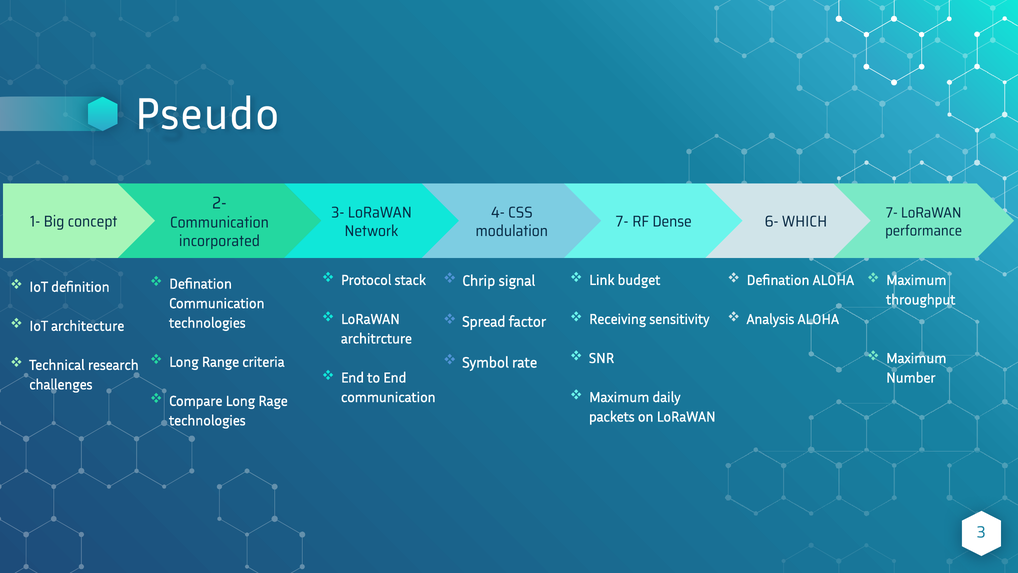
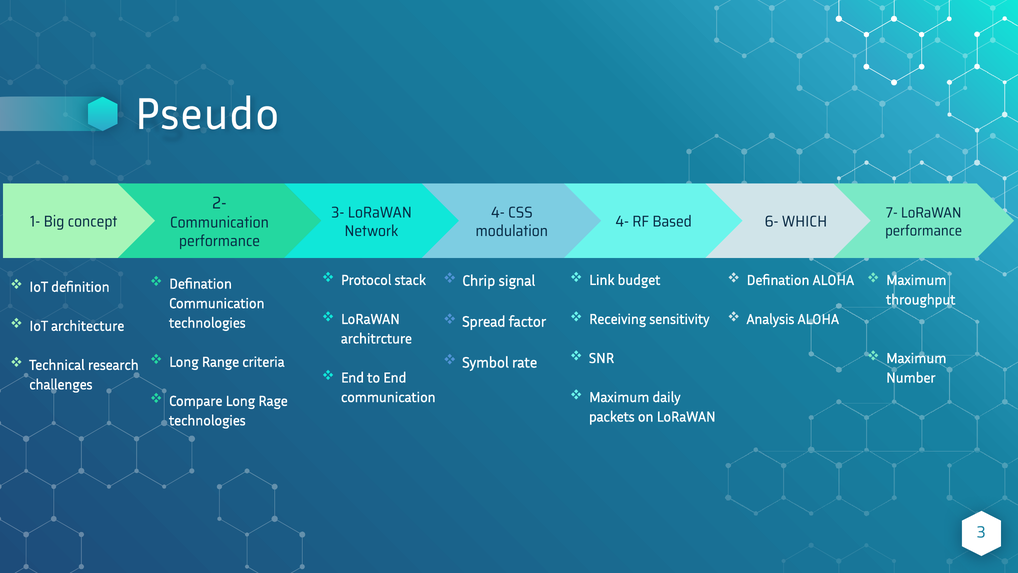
7- at (622, 222): 7- -> 4-
Dense: Dense -> Based
incorporated at (219, 241): incorporated -> performance
